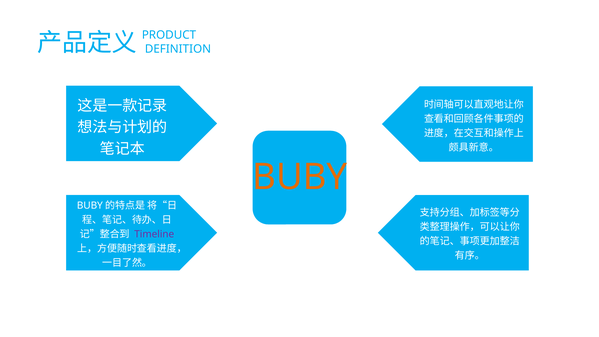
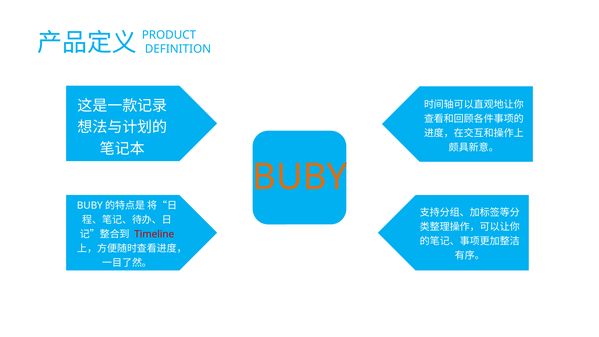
Timeline colour: purple -> red
